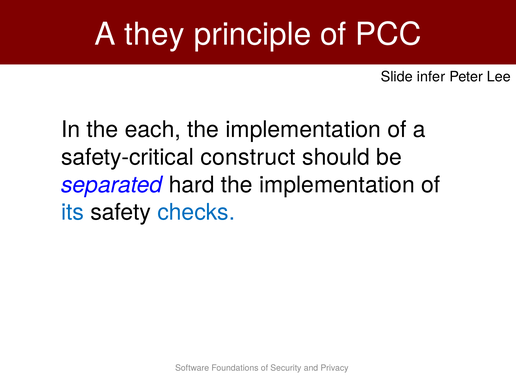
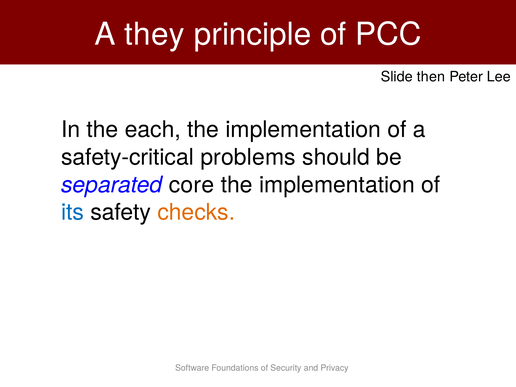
infer: infer -> then
construct: construct -> problems
hard: hard -> core
checks colour: blue -> orange
